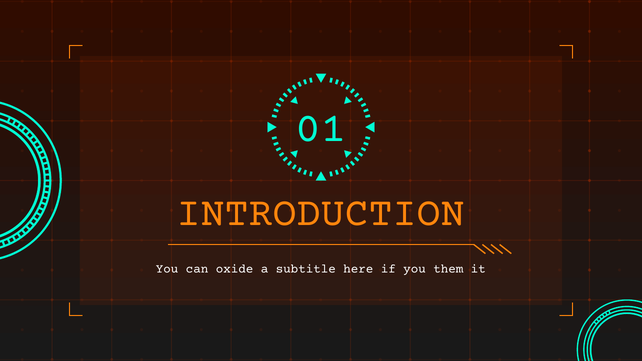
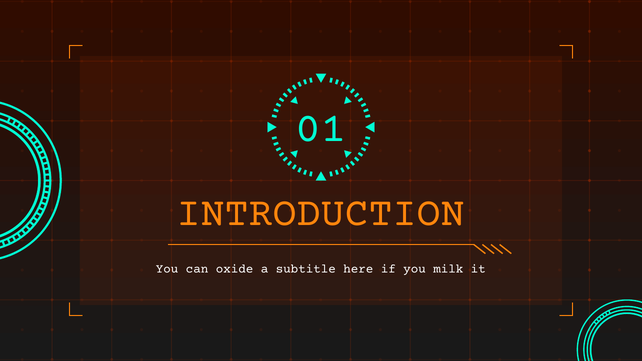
them: them -> milk
